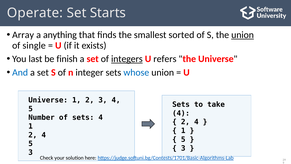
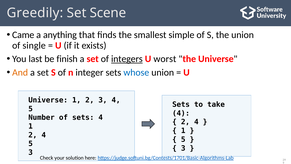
Operate: Operate -> Greedily
Starts: Starts -> Scene
Array: Array -> Came
sorted: sorted -> simple
union at (243, 35) underline: present -> none
refers: refers -> worst
And colour: blue -> orange
